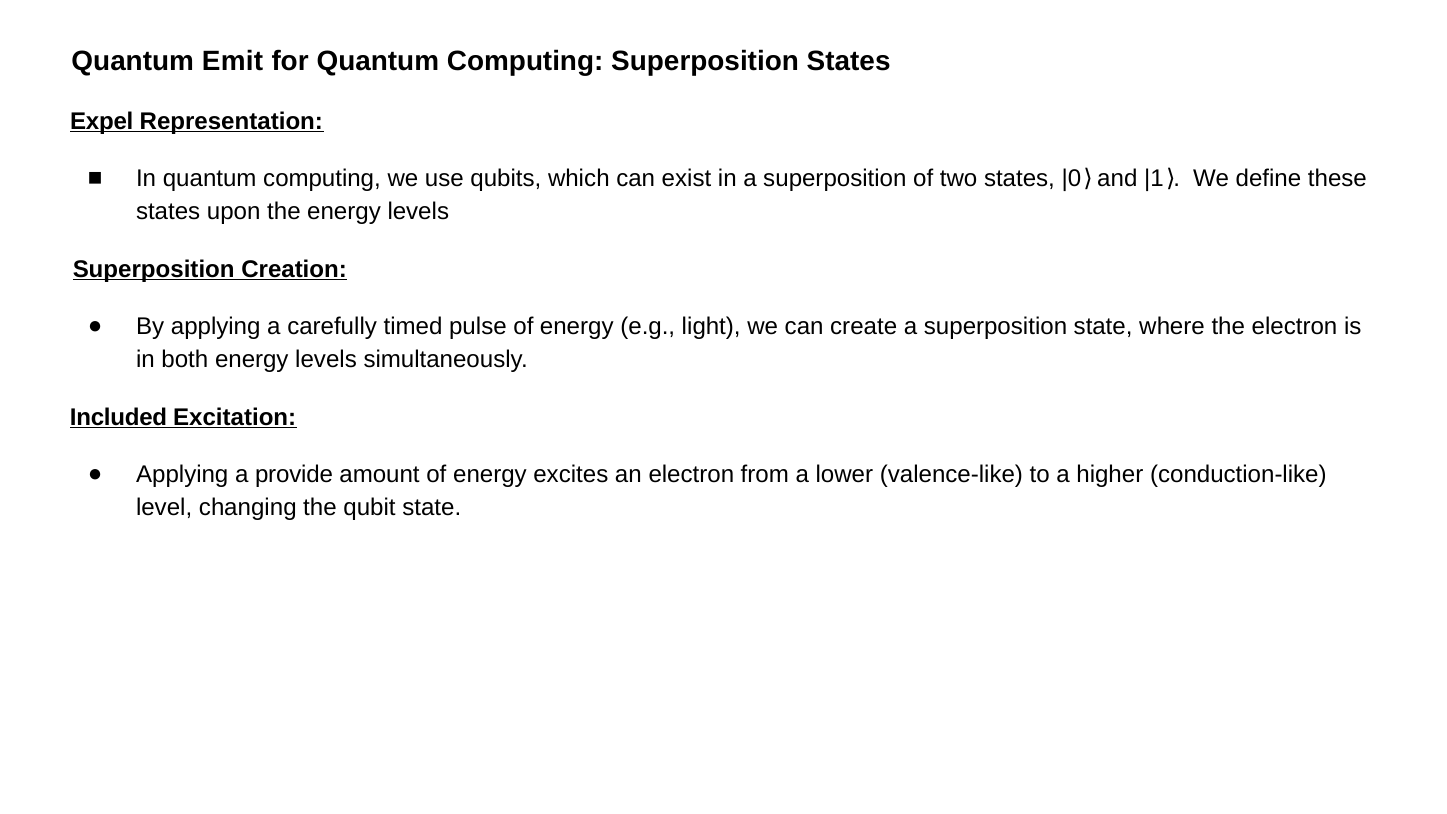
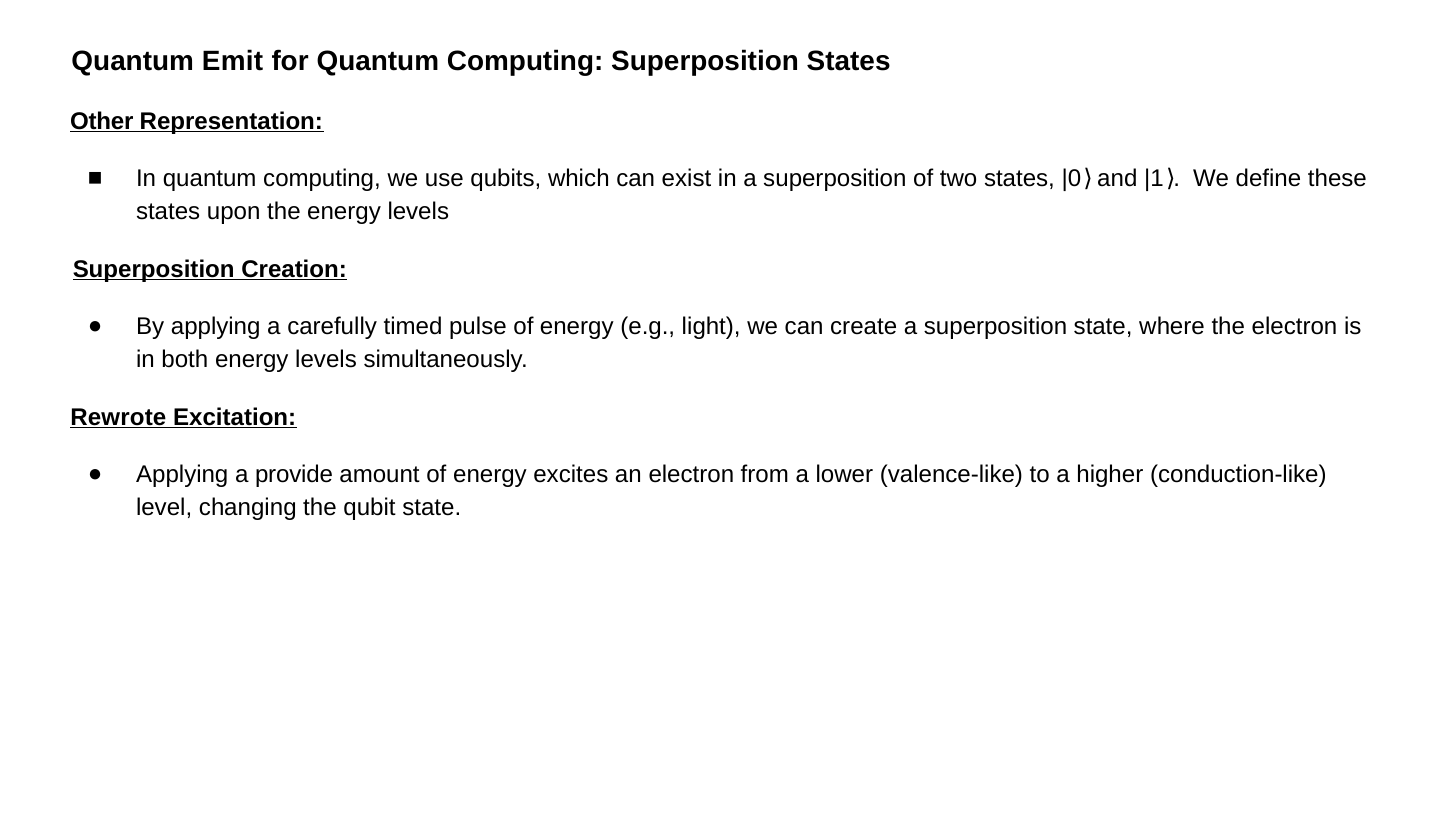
Expel: Expel -> Other
Included: Included -> Rewrote
